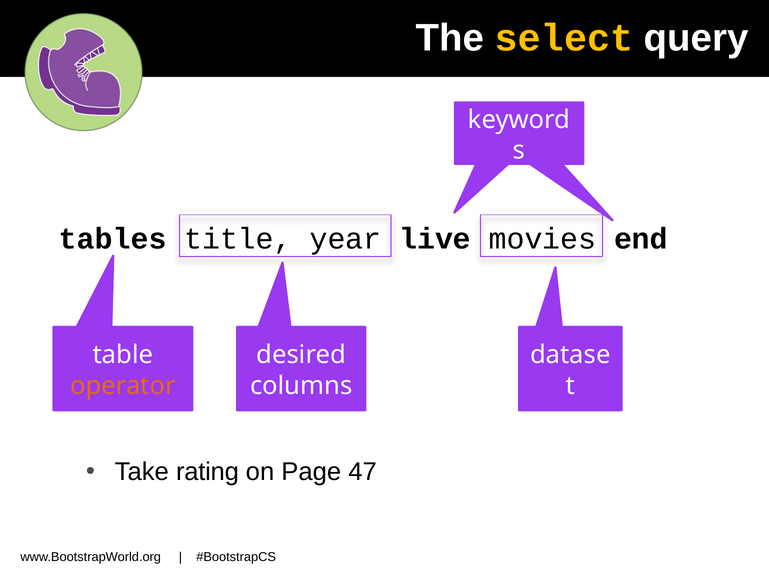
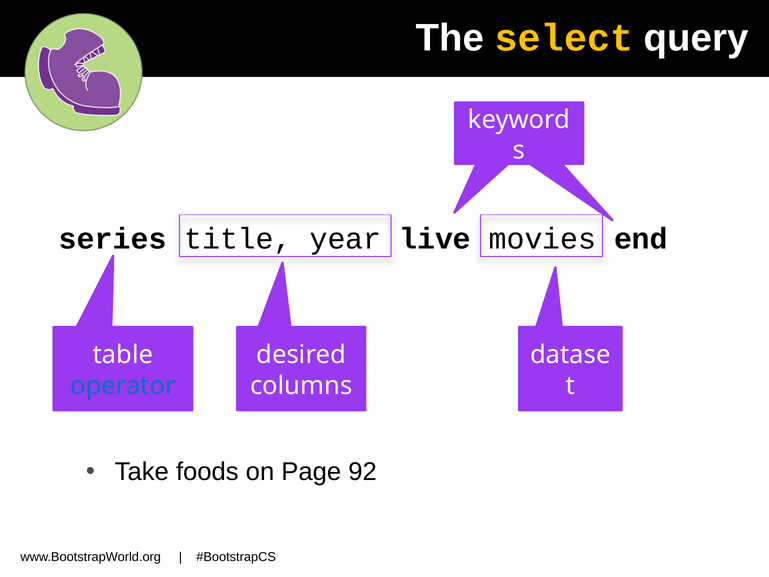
tables: tables -> series
operator colour: orange -> blue
rating: rating -> foods
47: 47 -> 92
